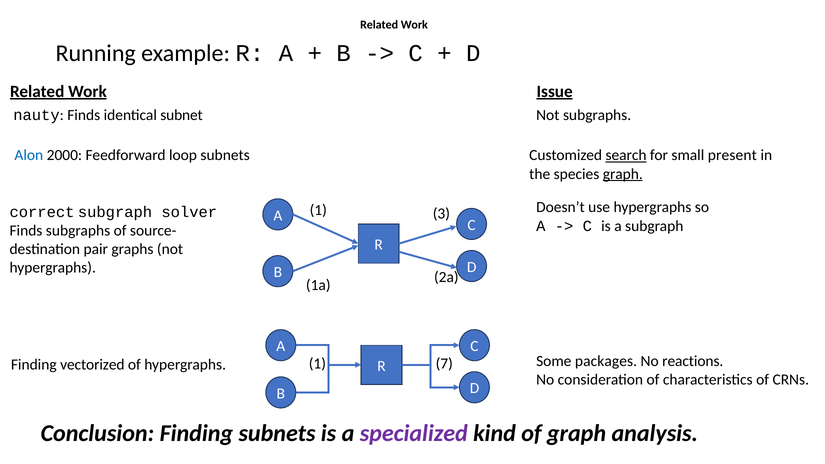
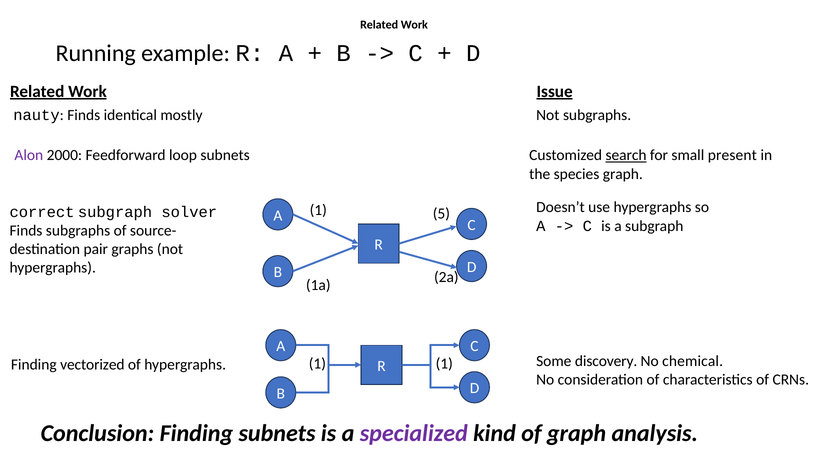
subnet: subnet -> mostly
Alon colour: blue -> purple
graph at (623, 174) underline: present -> none
3: 3 -> 5
1 7: 7 -> 1
packages: packages -> discovery
reactions: reactions -> chemical
